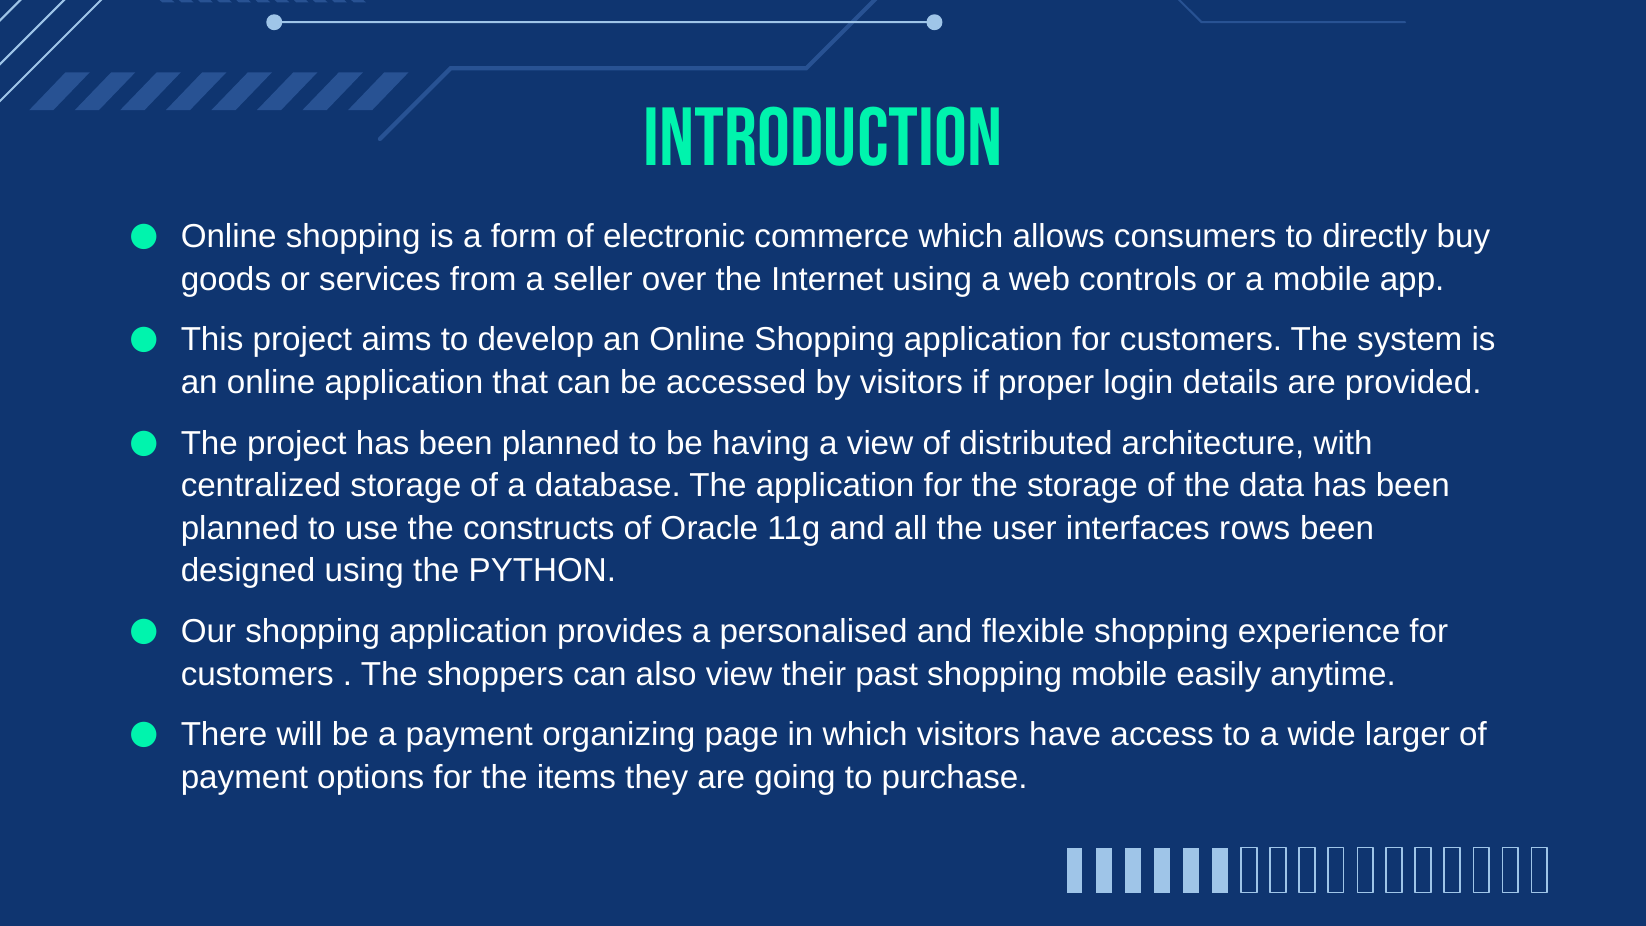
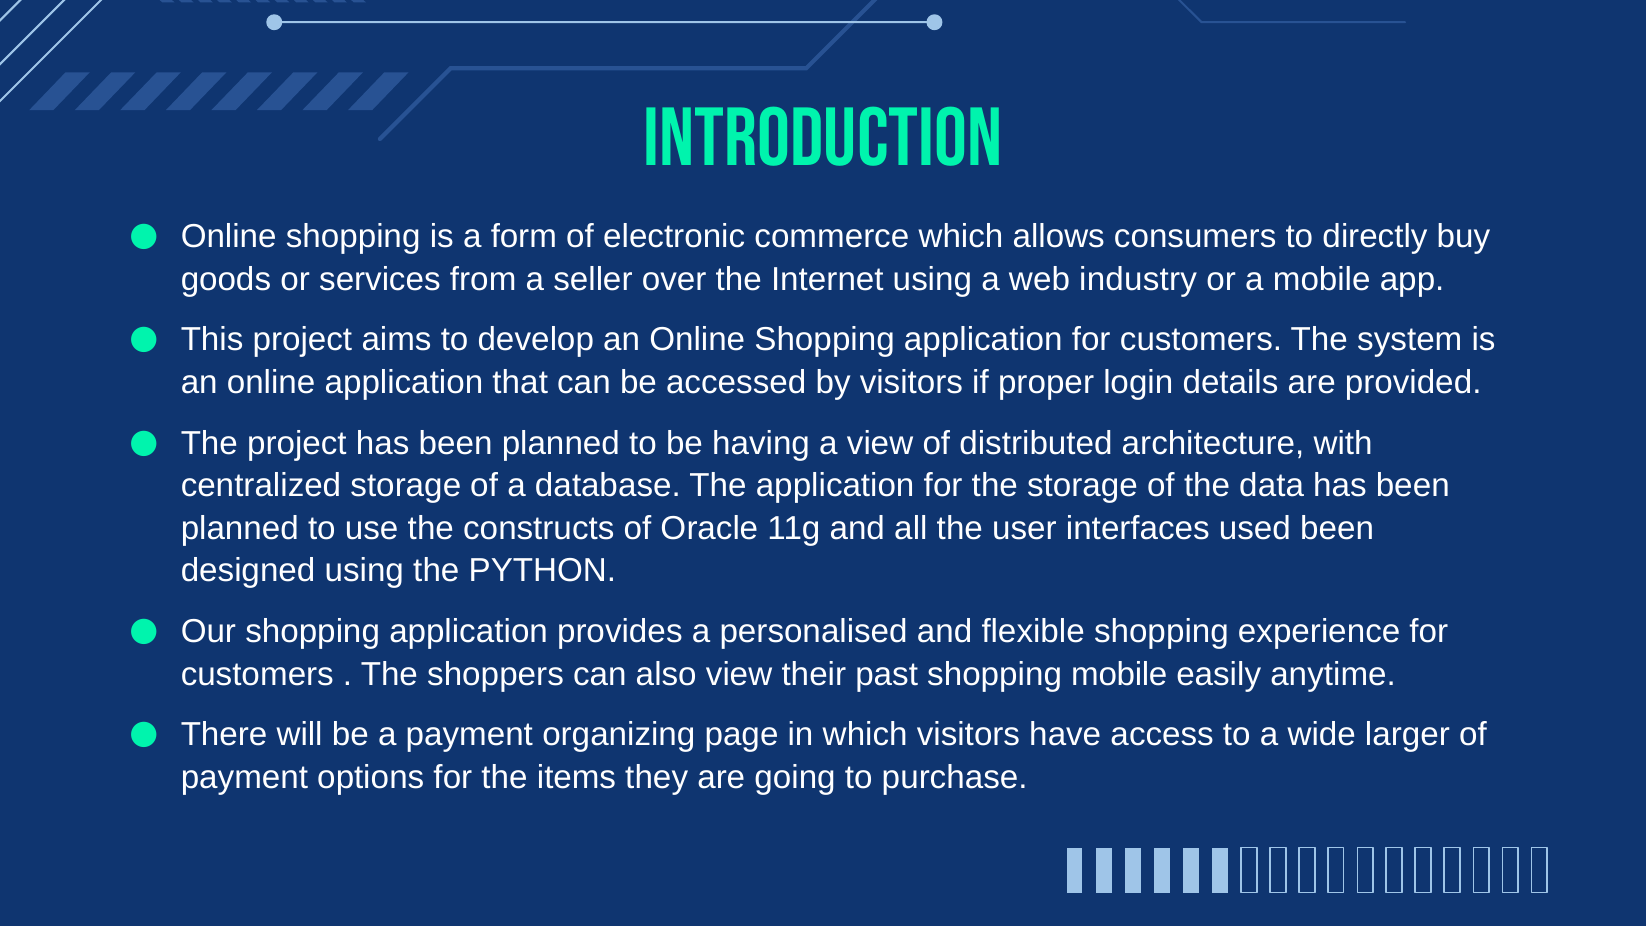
controls: controls -> industry
rows: rows -> used
